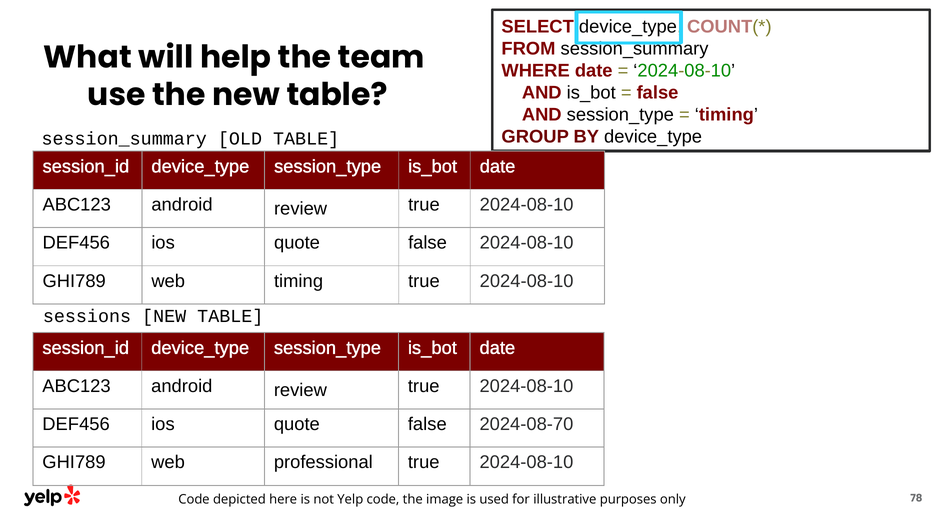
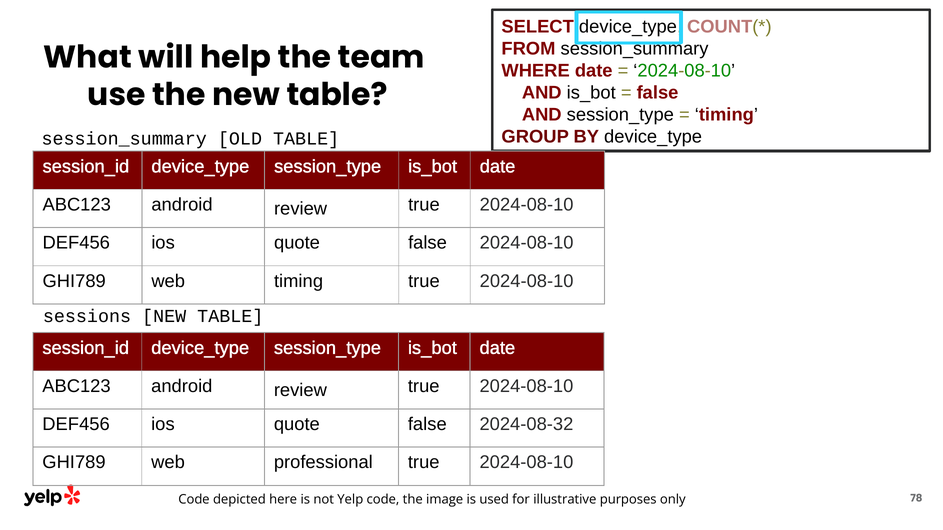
2024-08-70: 2024-08-70 -> 2024-08-32
